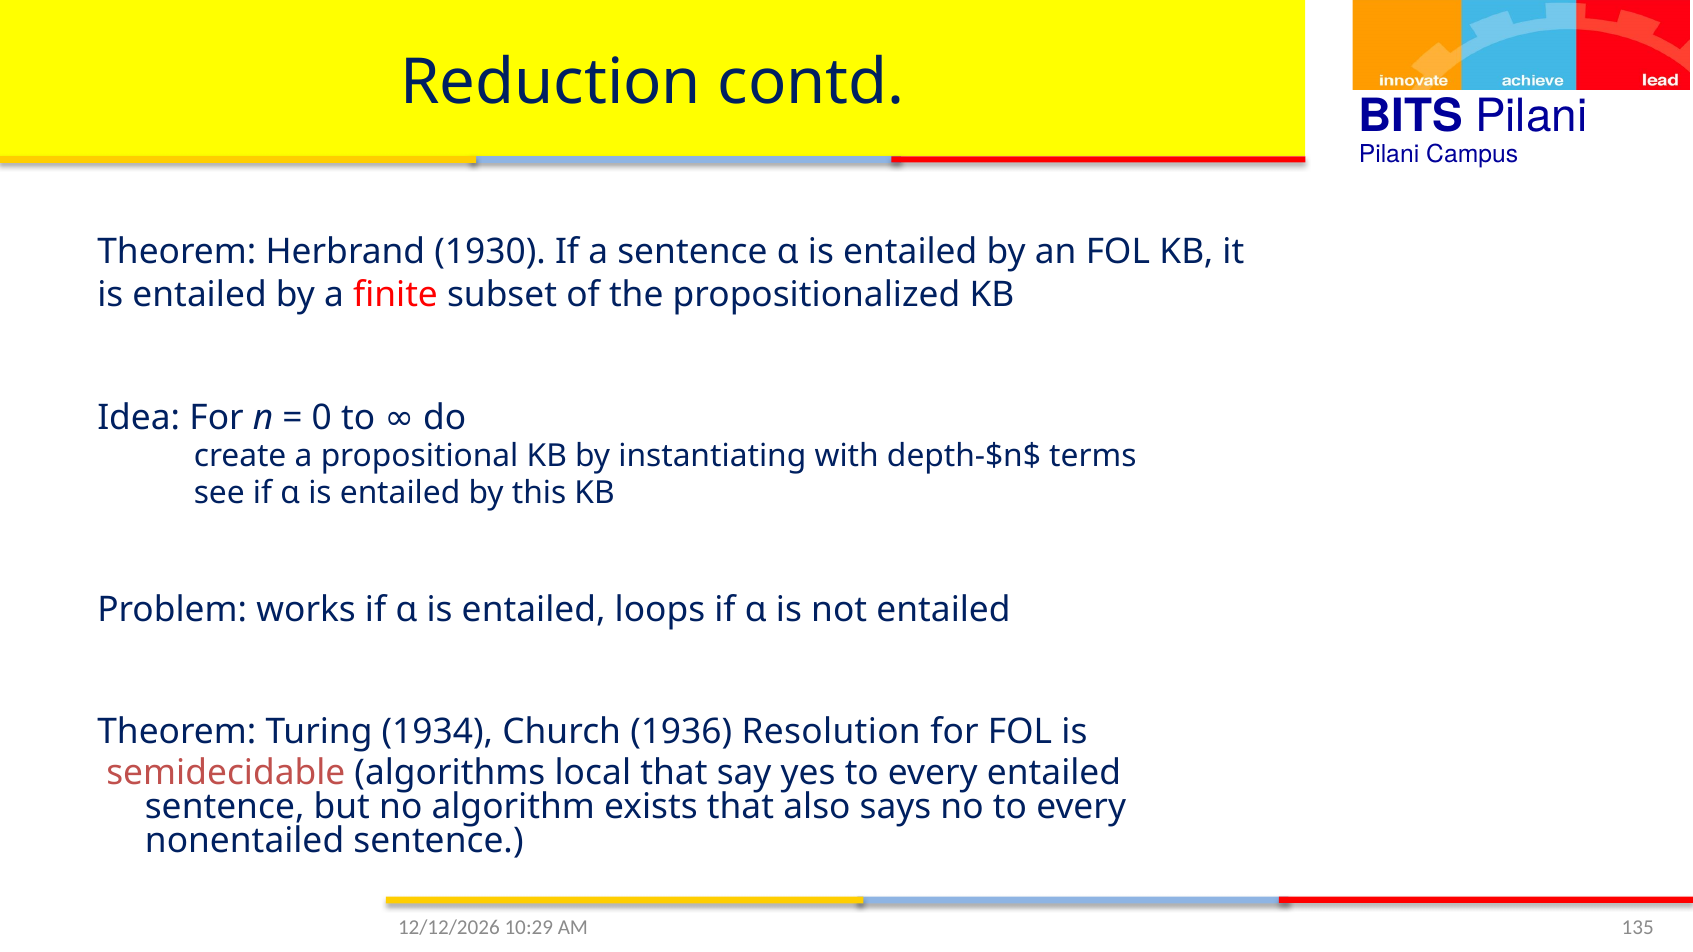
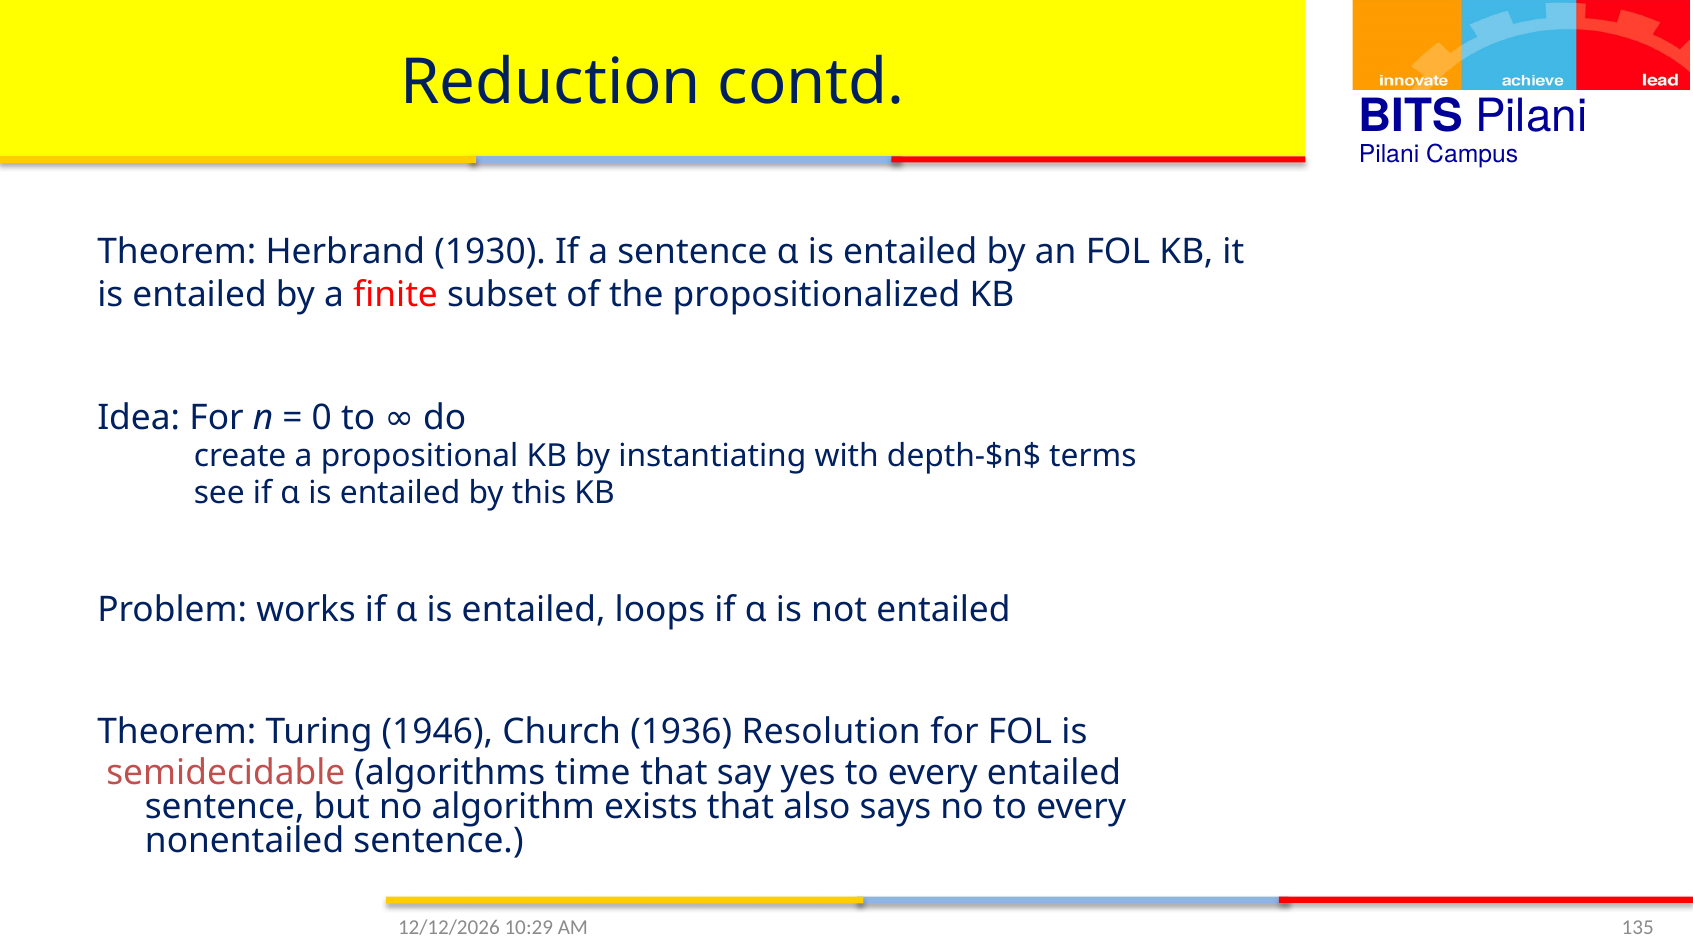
1934: 1934 -> 1946
local: local -> time
